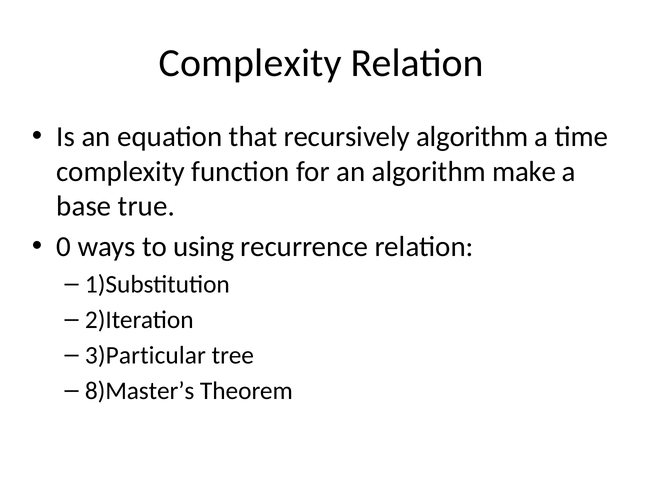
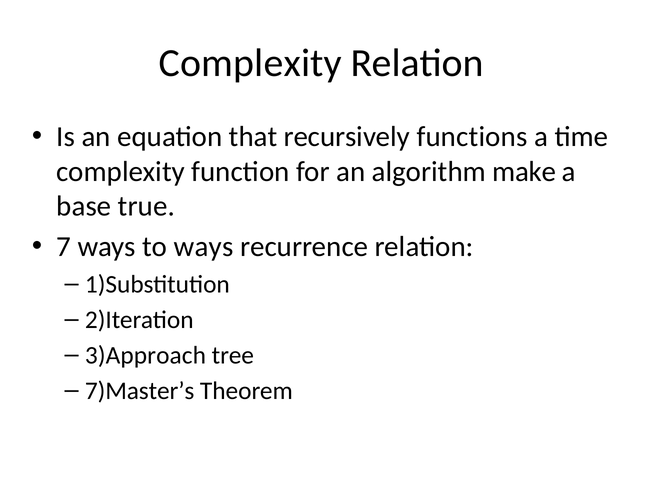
recursively algorithm: algorithm -> functions
0: 0 -> 7
to using: using -> ways
3)Particular: 3)Particular -> 3)Approach
8)Master’s: 8)Master’s -> 7)Master’s
